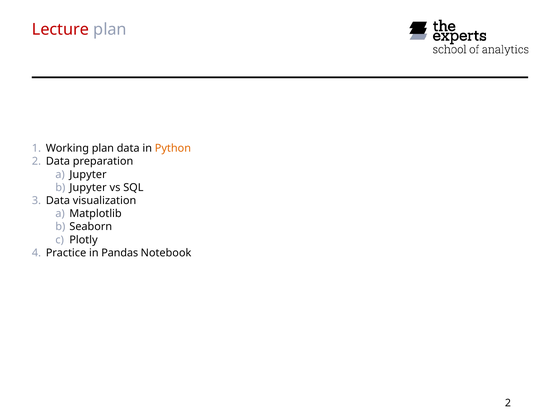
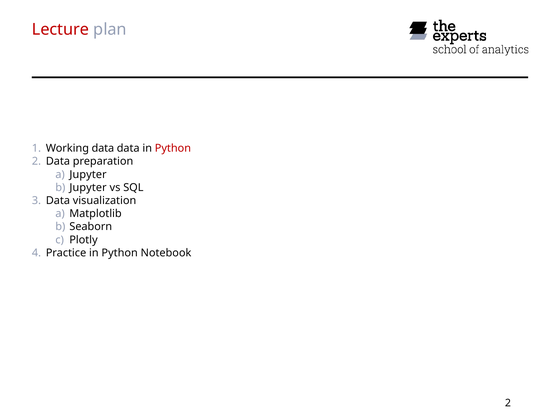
Working plan: plan -> data
Python at (173, 148) colour: orange -> red
Practice in Pandas: Pandas -> Python
